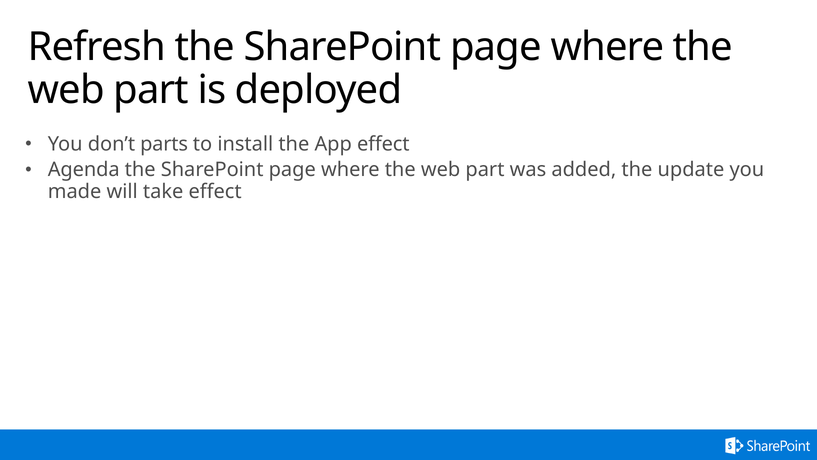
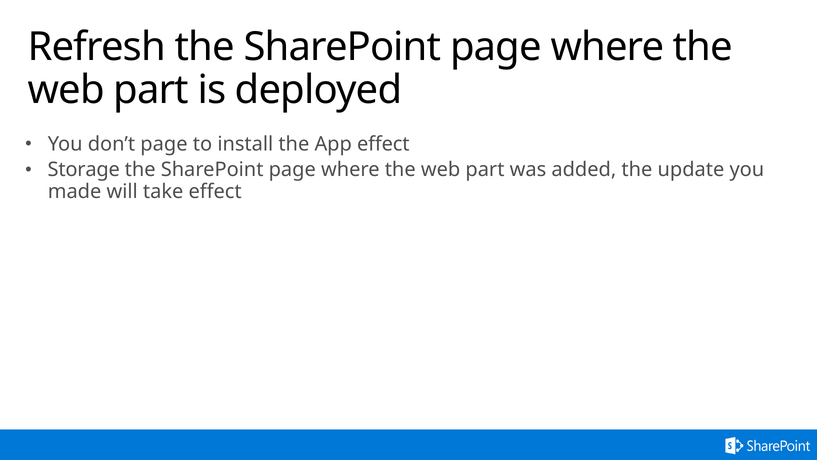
don’t parts: parts -> page
Agenda: Agenda -> Storage
